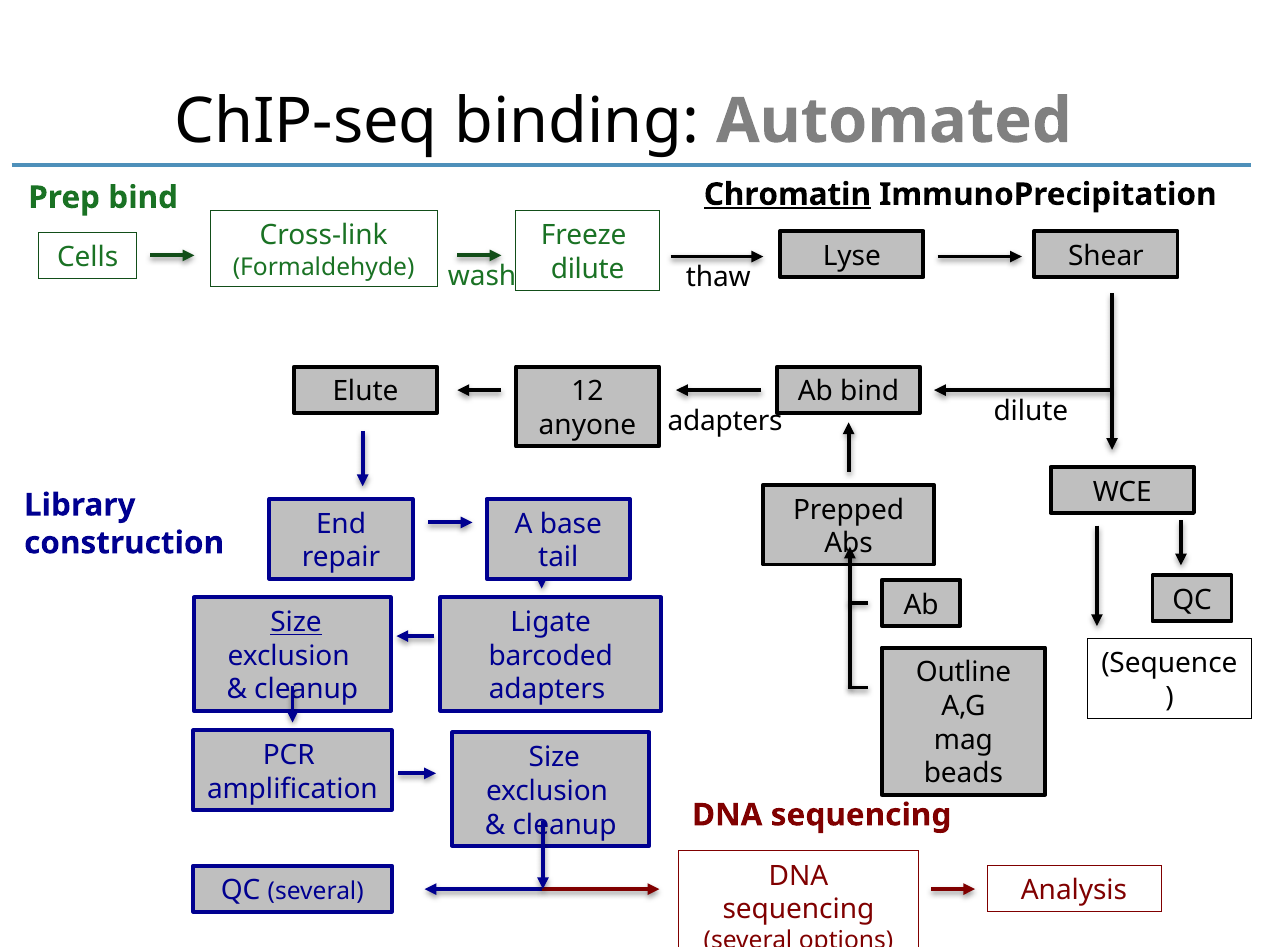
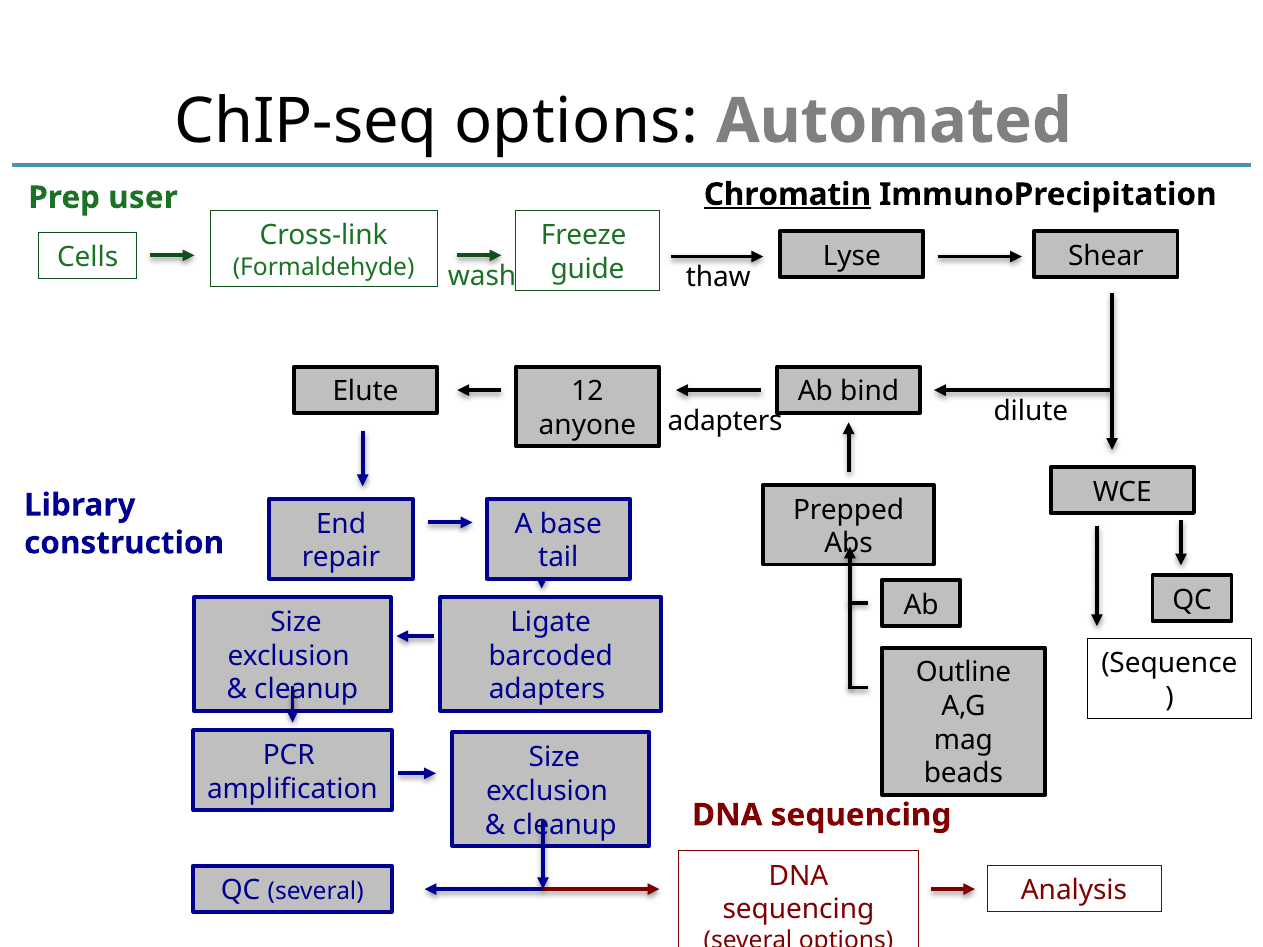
ChIP-seq binding: binding -> options
Prep bind: bind -> user
dilute at (588, 269): dilute -> guide
Size at (296, 623) underline: present -> none
